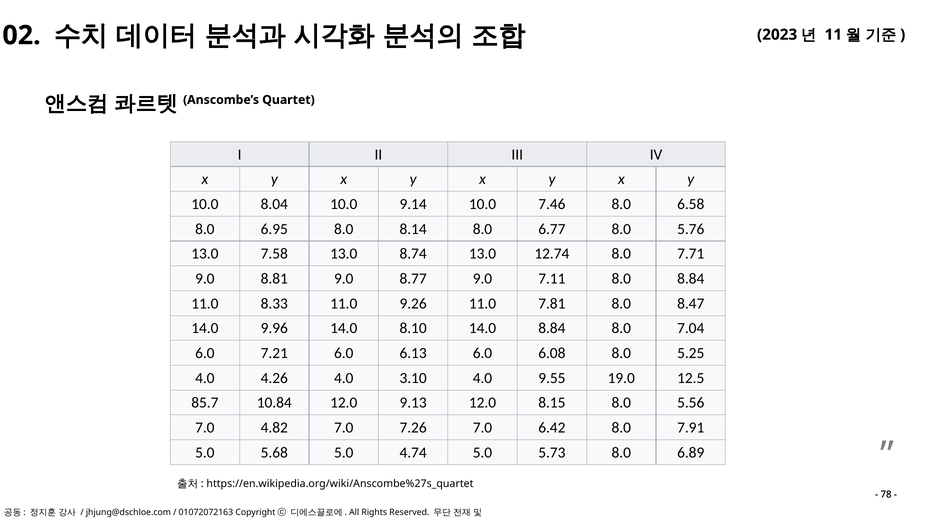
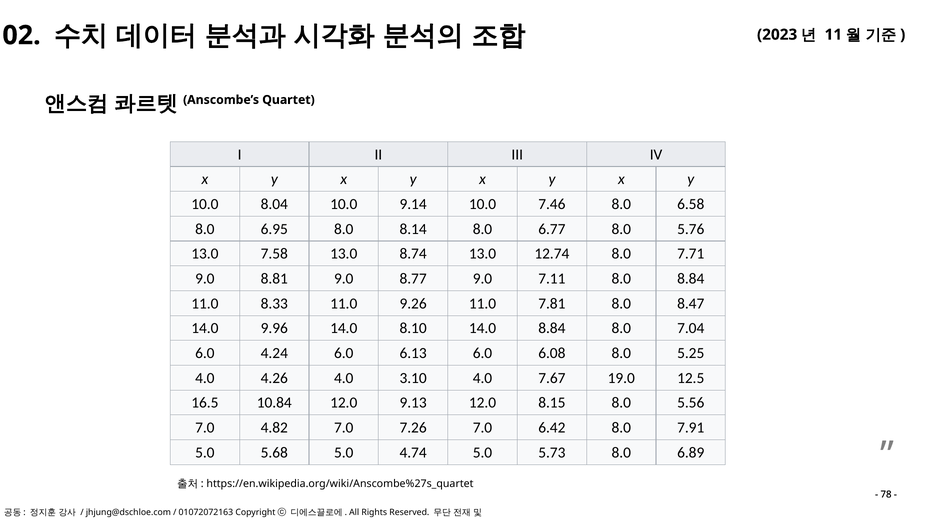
7.21: 7.21 -> 4.24
9.55: 9.55 -> 7.67
85.7: 85.7 -> 16.5
